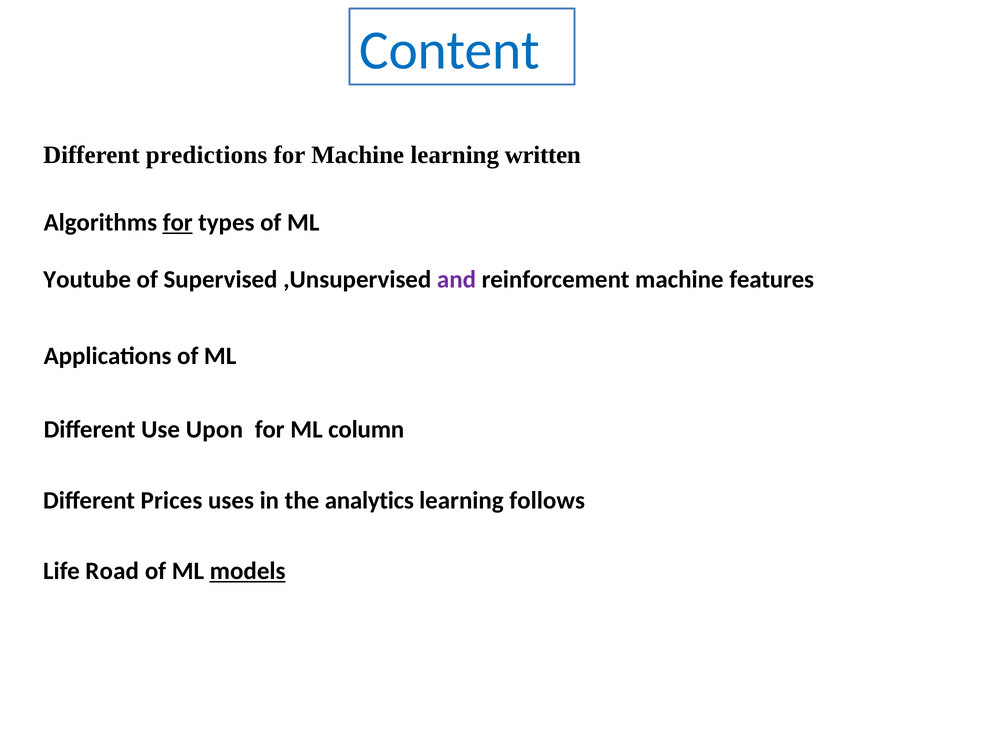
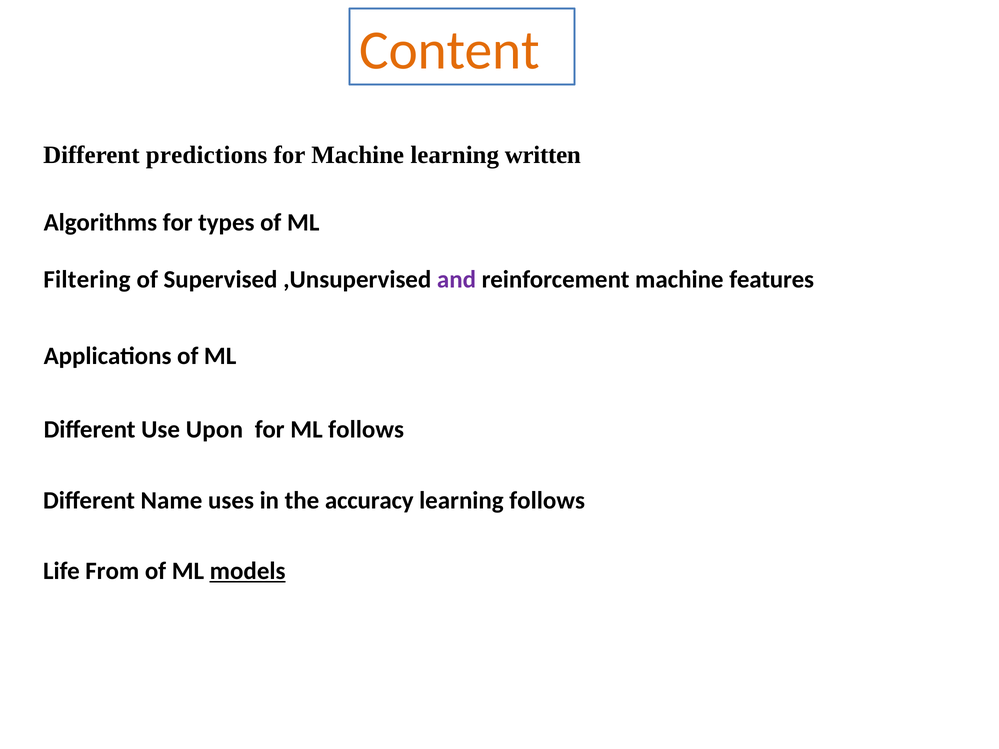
Content colour: blue -> orange
for at (178, 223) underline: present -> none
Youtube: Youtube -> Filtering
ML column: column -> follows
Prices: Prices -> Name
analytics: analytics -> accuracy
Road: Road -> From
